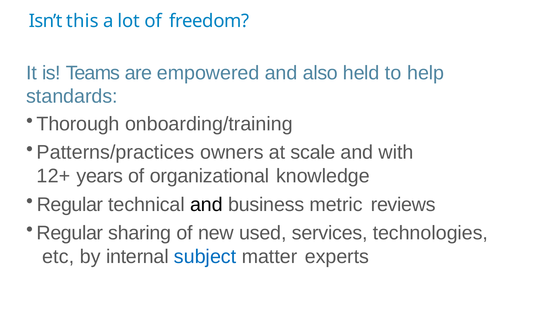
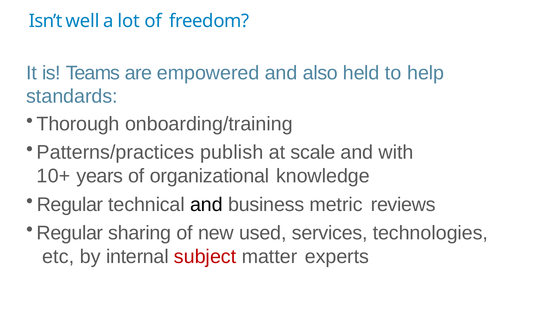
this: this -> well
owners: owners -> publish
12+: 12+ -> 10+
subject colour: blue -> red
